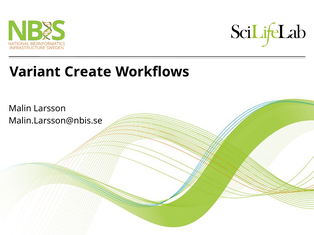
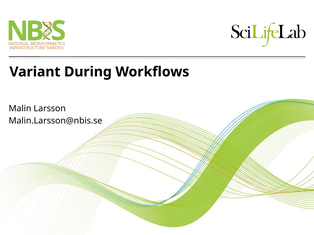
Create: Create -> During
